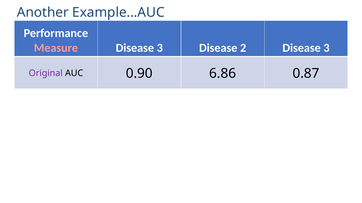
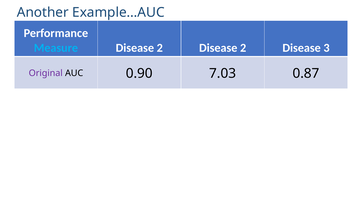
Measure colour: pink -> light blue
3 at (160, 48): 3 -> 2
6.86: 6.86 -> 7.03
